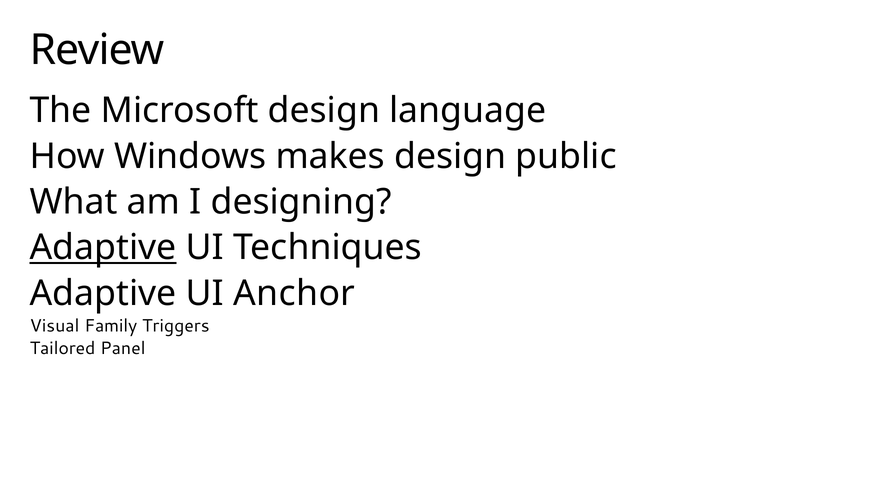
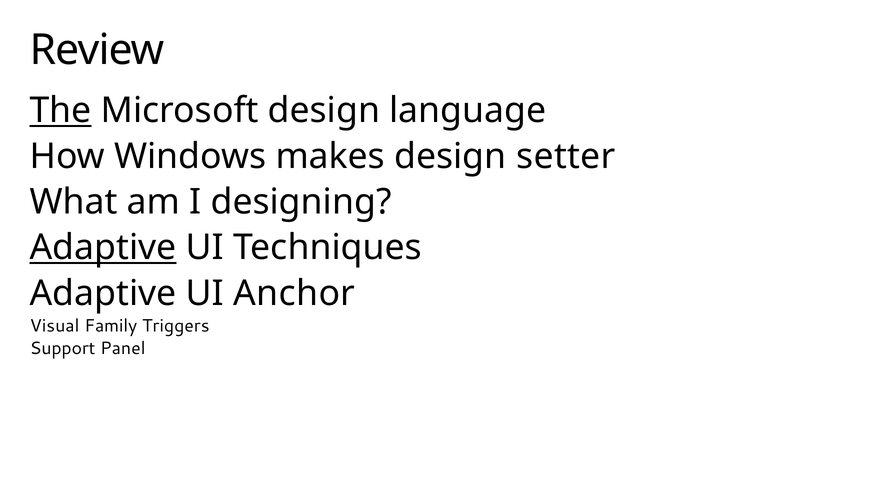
The underline: none -> present
public: public -> setter
Tailored: Tailored -> Support
